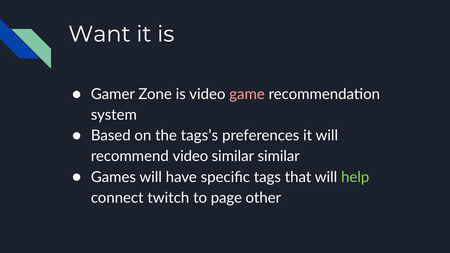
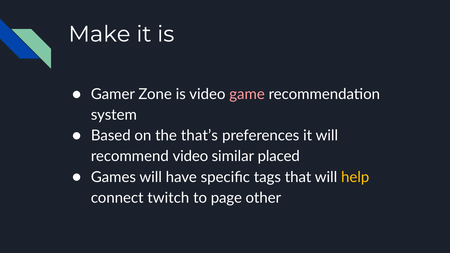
Want: Want -> Make
tags’s: tags’s -> that’s
similar similar: similar -> placed
help colour: light green -> yellow
